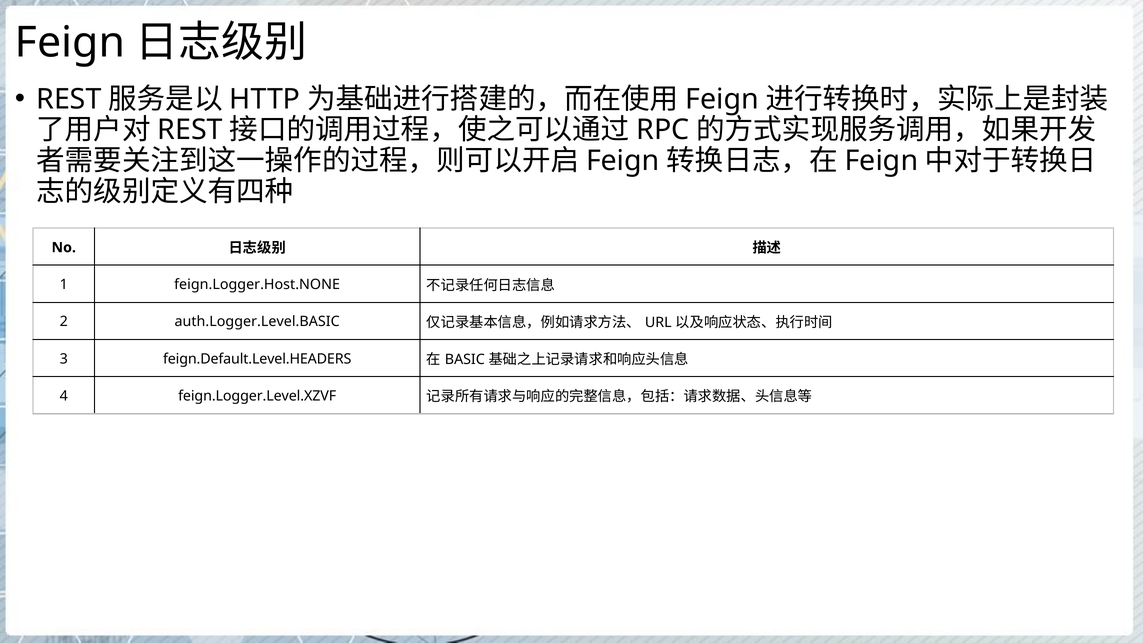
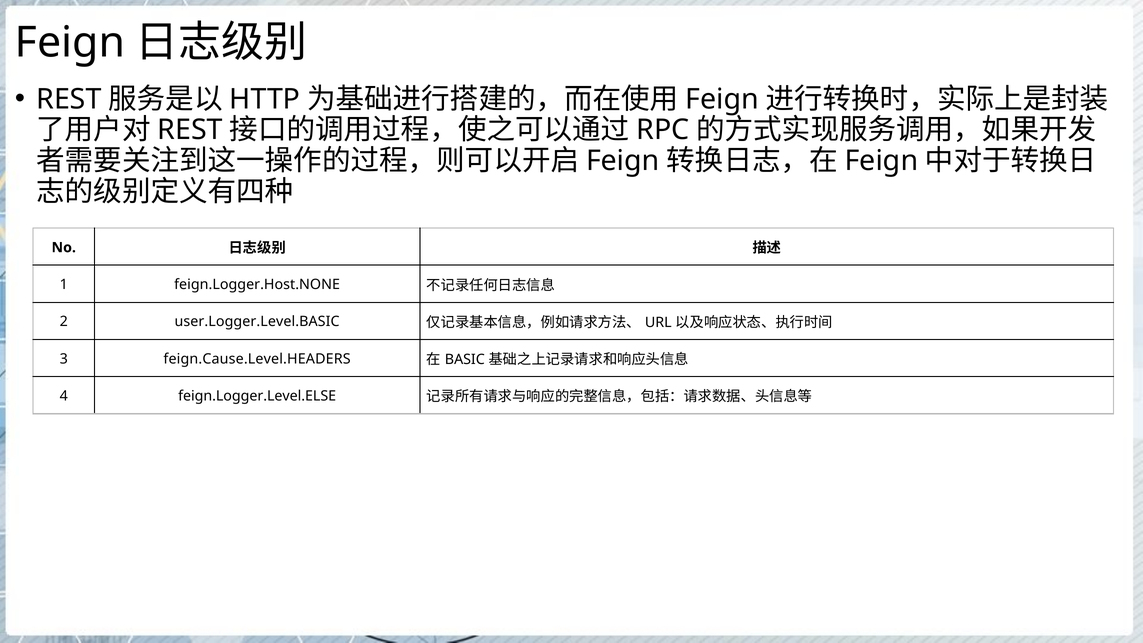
auth.Logger.Level.BASIC: auth.Logger.Level.BASIC -> user.Logger.Level.BASIC
feign.Default.Level.HEADERS: feign.Default.Level.HEADERS -> feign.Cause.Level.HEADERS
feign.Logger.Level.XZVF: feign.Logger.Level.XZVF -> feign.Logger.Level.ELSE
